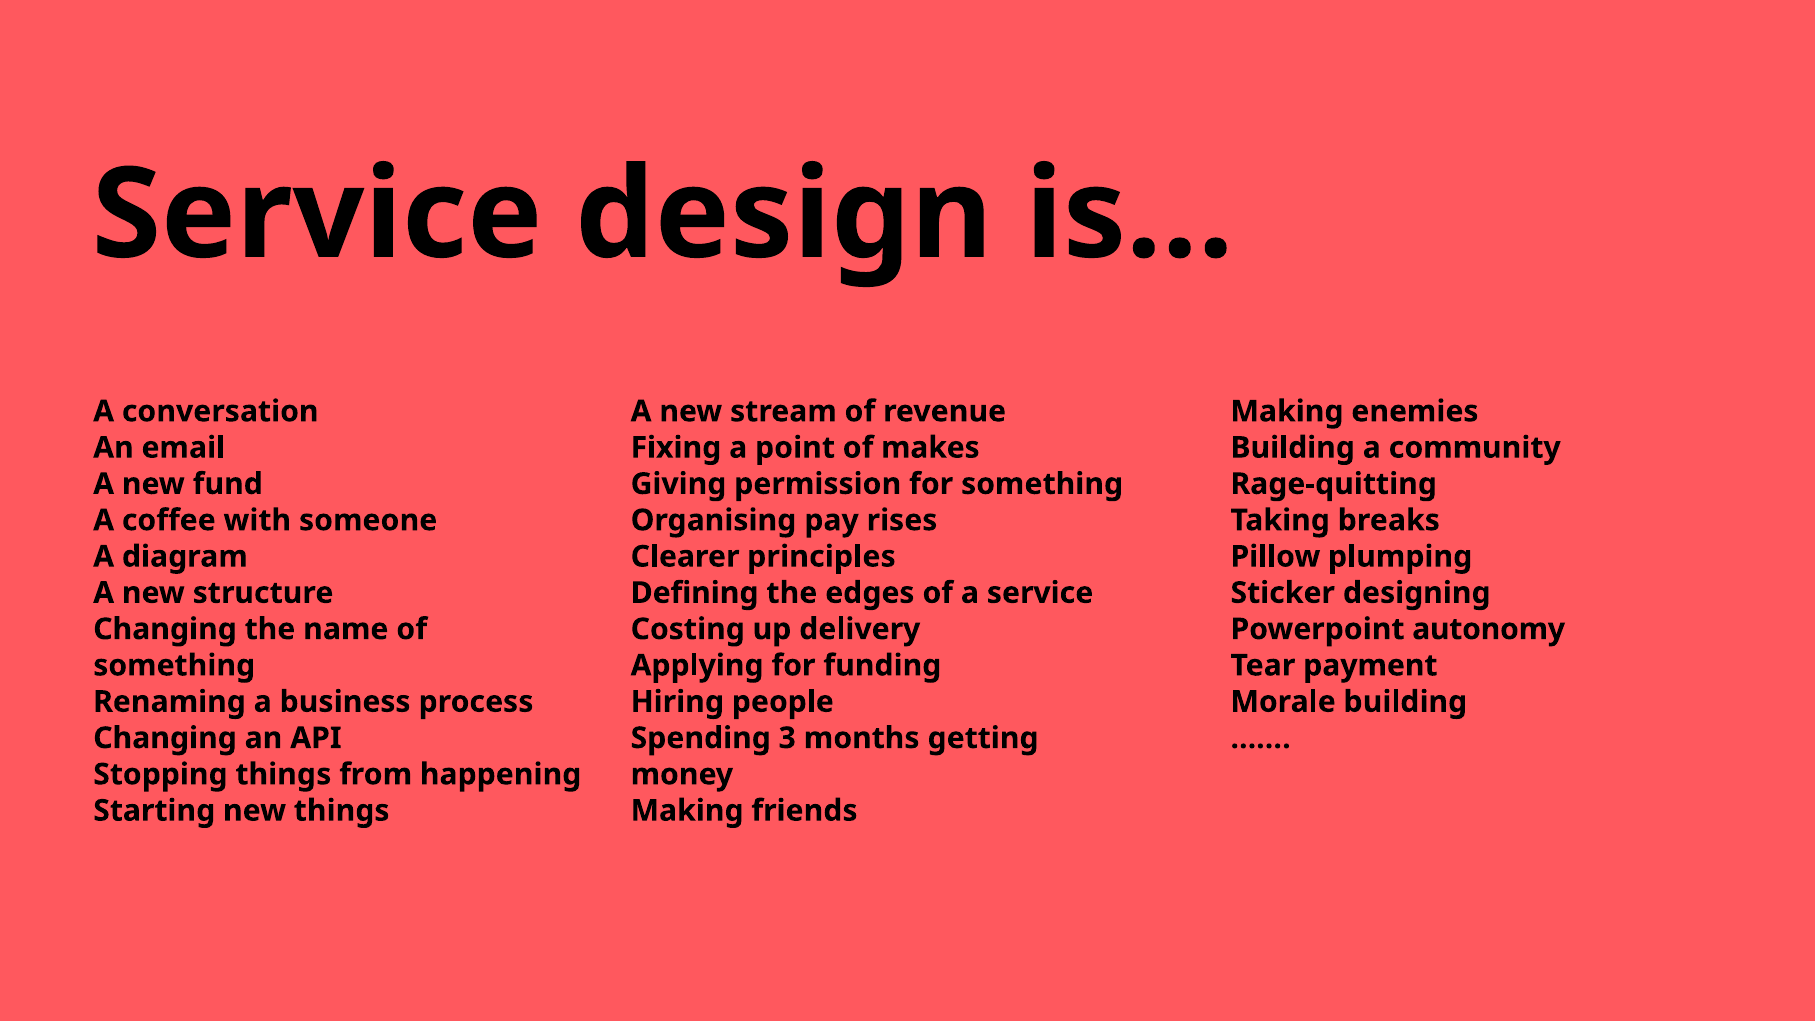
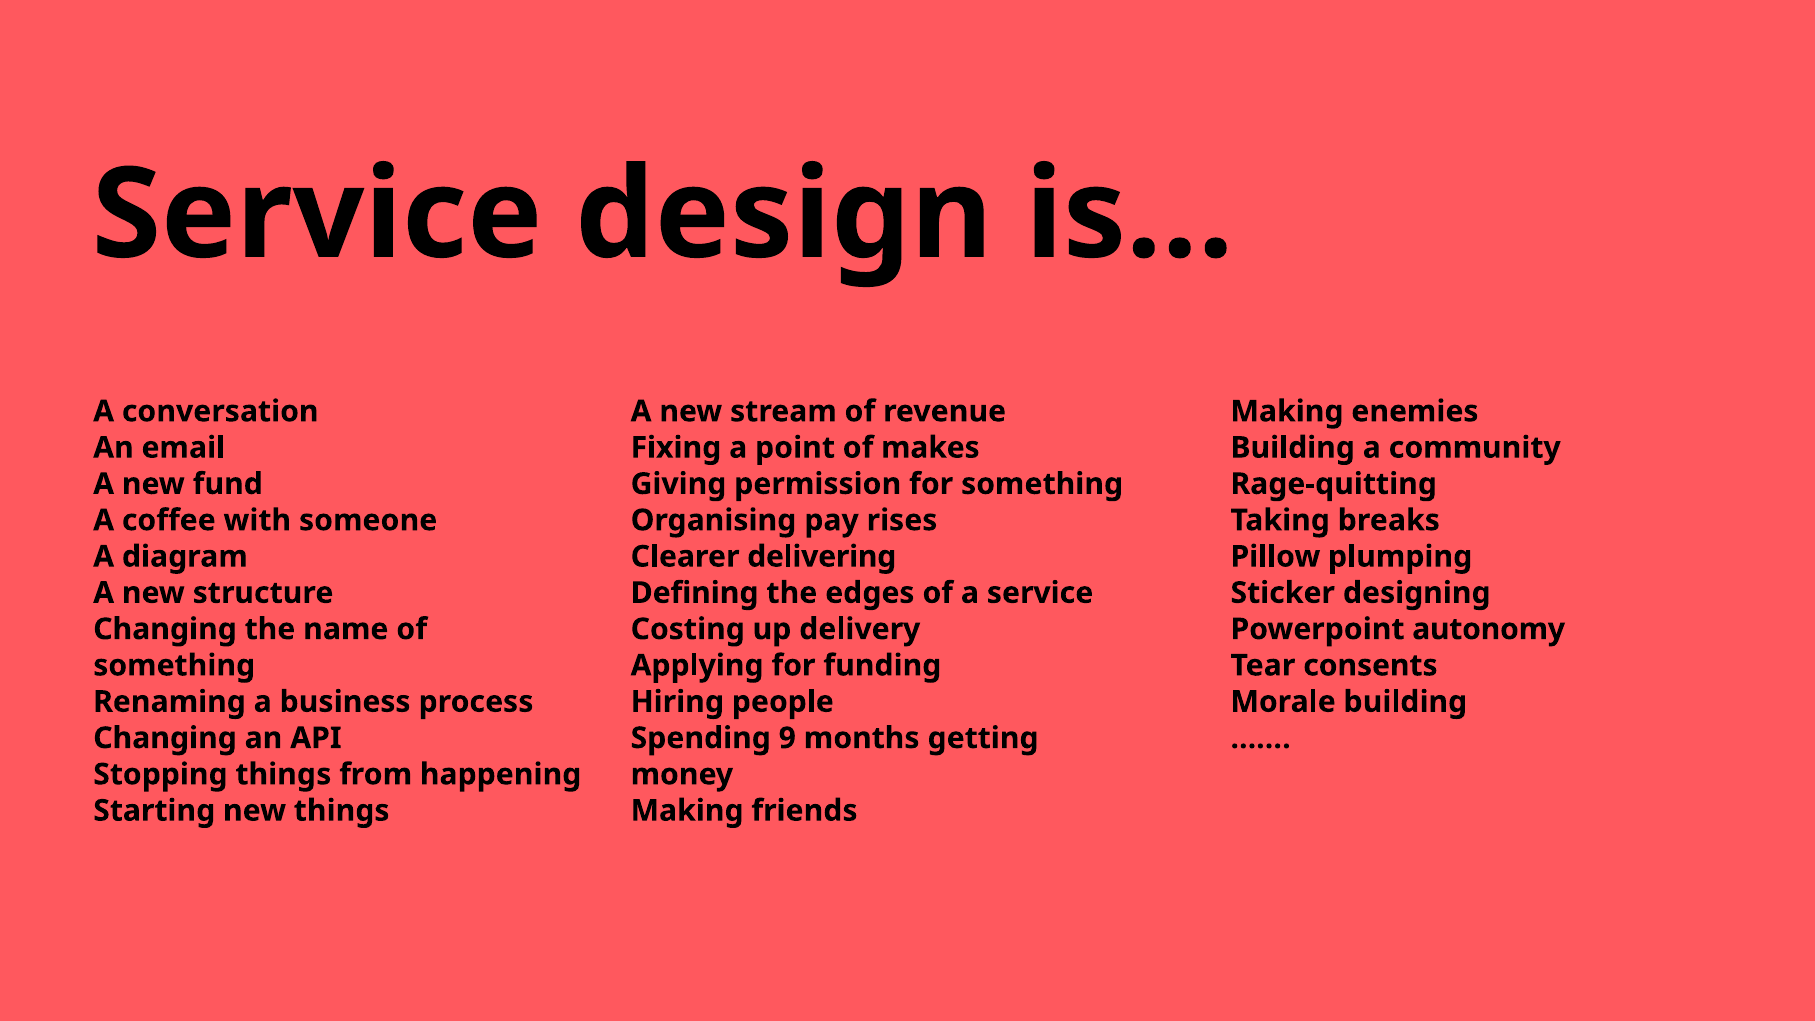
principles: principles -> delivering
payment: payment -> consents
3: 3 -> 9
